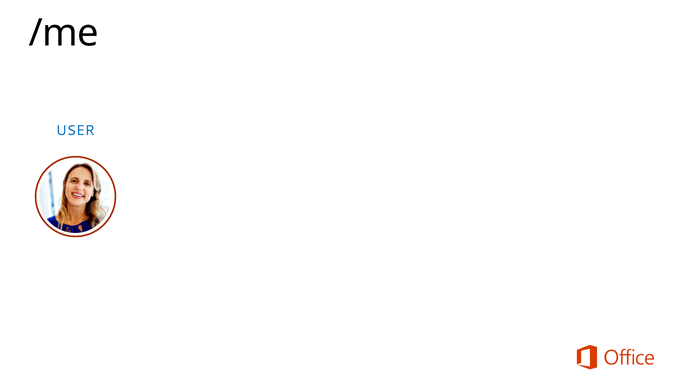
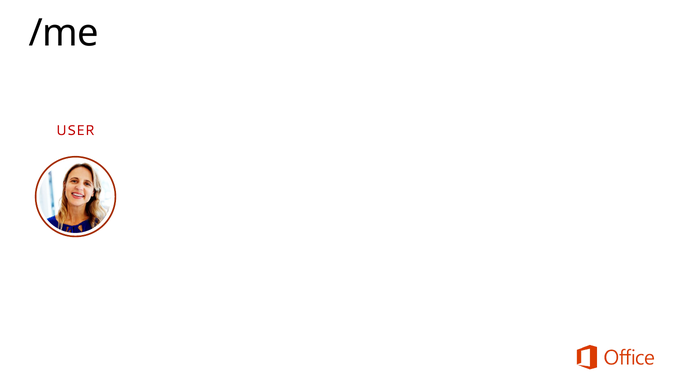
USER colour: blue -> red
